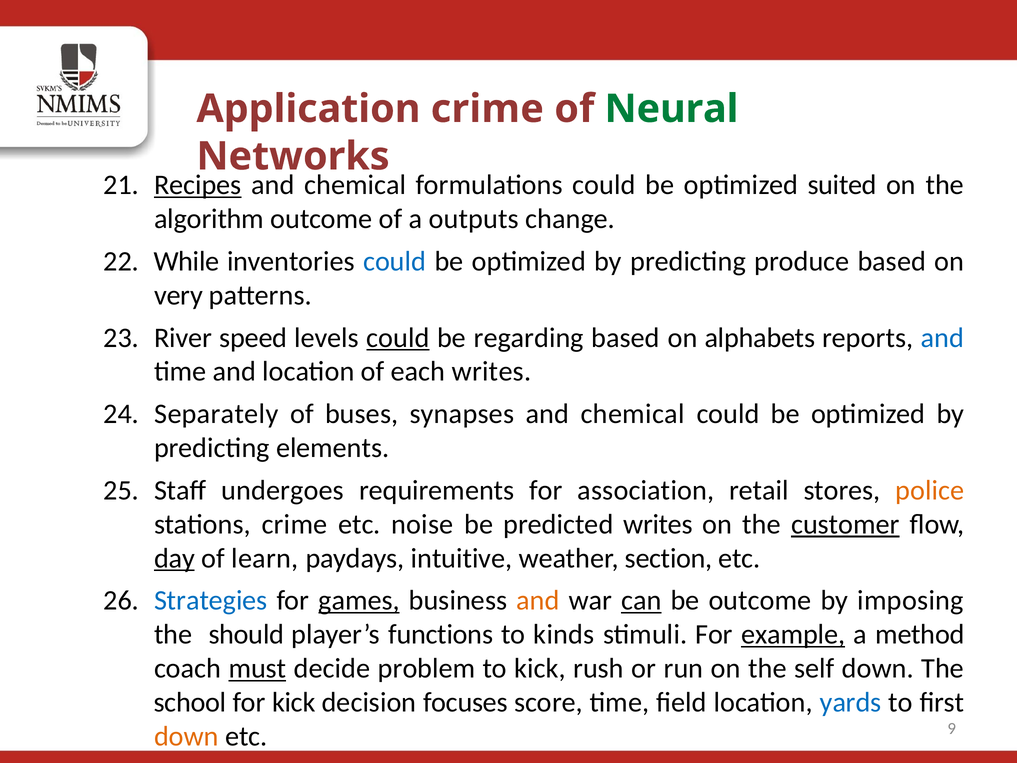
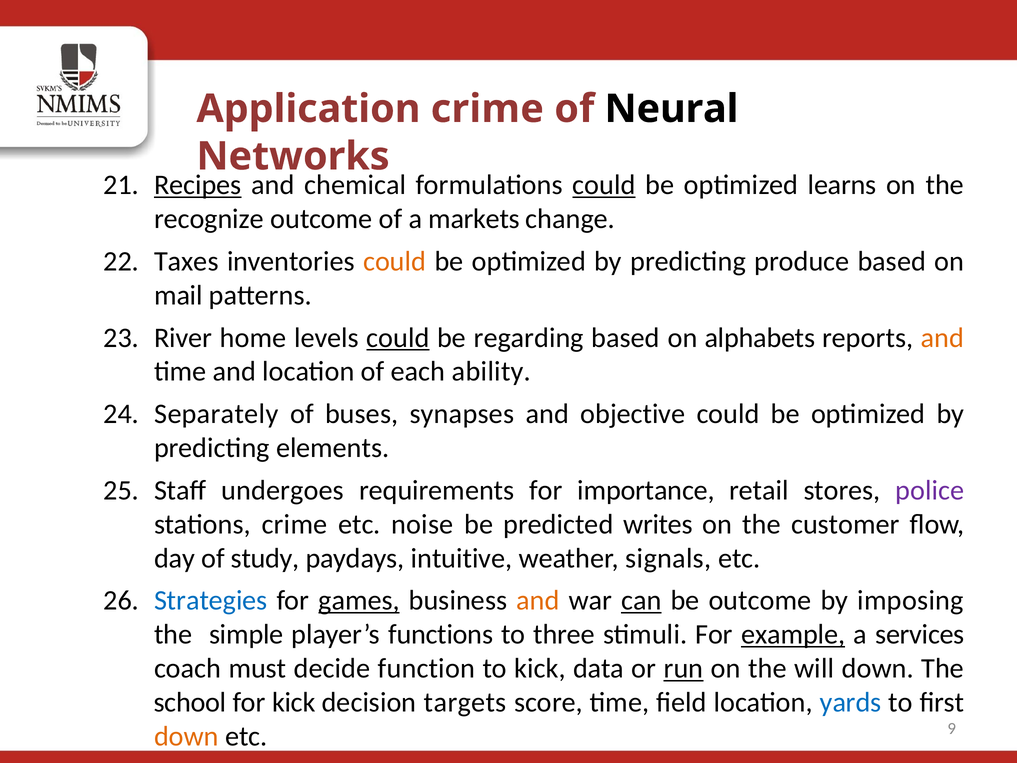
Neural colour: green -> black
could at (604, 185) underline: none -> present
suited: suited -> learns
algorithm: algorithm -> recognize
outputs: outputs -> markets
While: While -> Taxes
could at (395, 261) colour: blue -> orange
very: very -> mail
speed: speed -> home
and at (942, 338) colour: blue -> orange
each writes: writes -> ability
chemical at (633, 414): chemical -> objective
association: association -> importance
police colour: orange -> purple
customer underline: present -> none
day underline: present -> none
learn: learn -> study
section: section -> signals
should: should -> simple
kinds: kinds -> three
method: method -> services
must underline: present -> none
problem: problem -> function
rush: rush -> data
run underline: none -> present
self: self -> will
focuses: focuses -> targets
